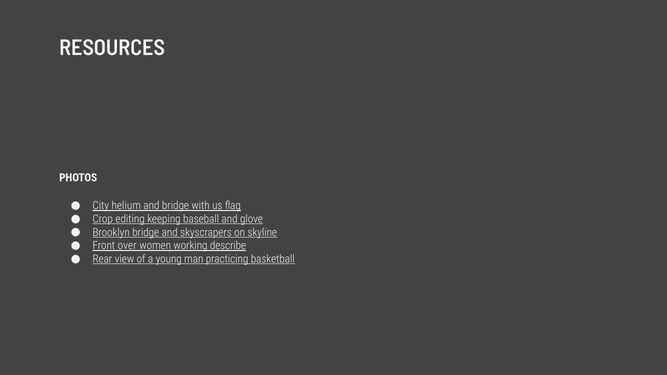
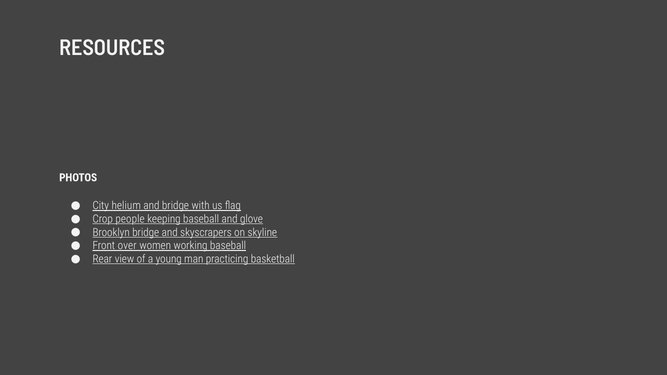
editing: editing -> people
working describe: describe -> baseball
